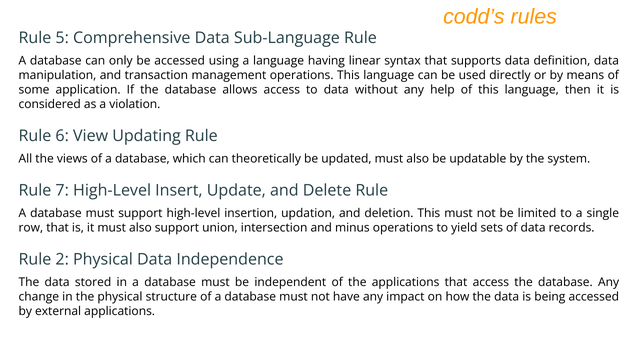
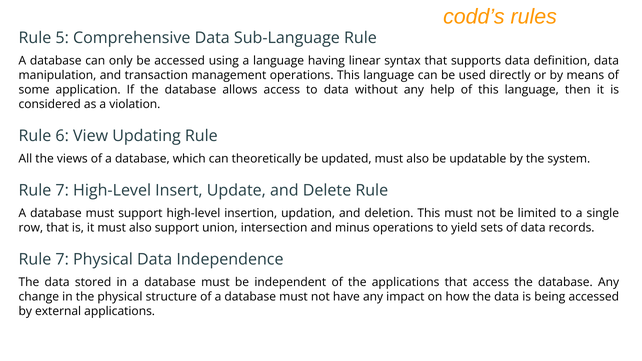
2 at (62, 260): 2 -> 7
